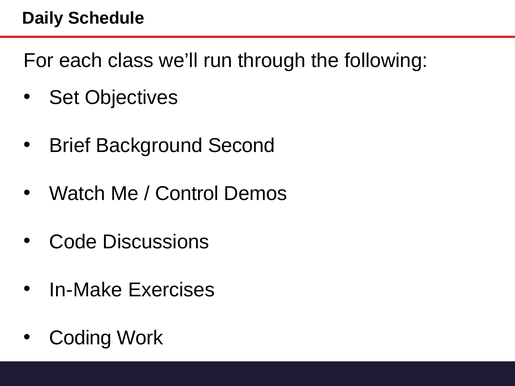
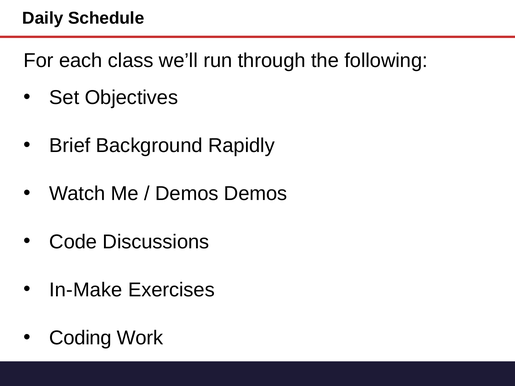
Second: Second -> Rapidly
Control at (187, 194): Control -> Demos
